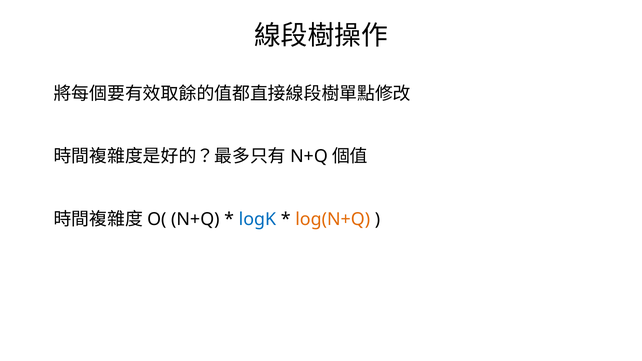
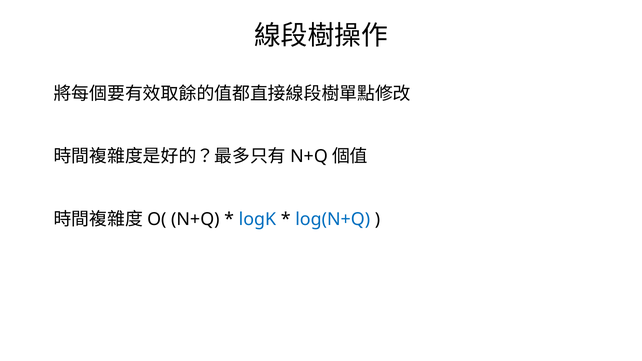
log(N+Q colour: orange -> blue
